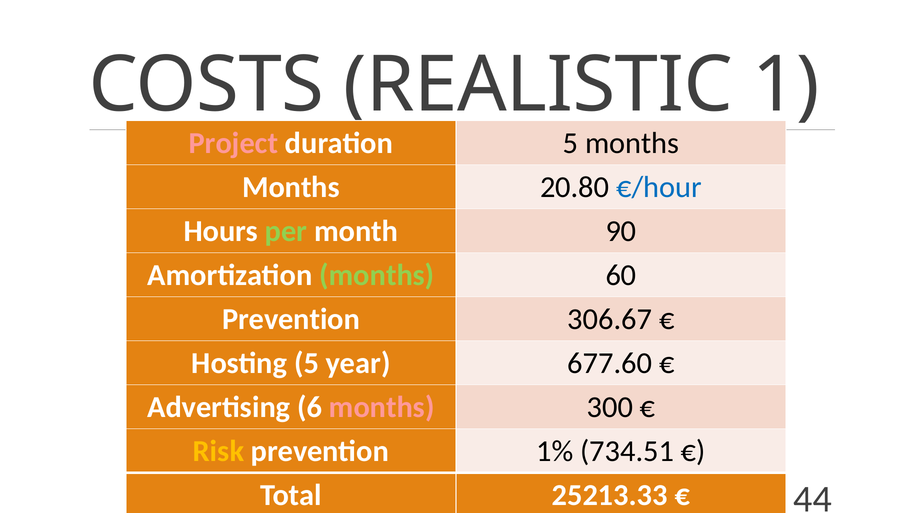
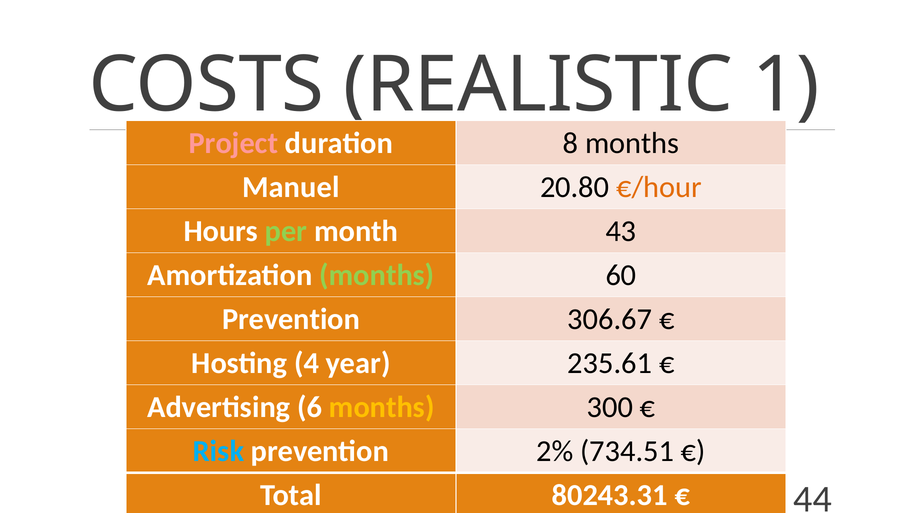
duration 5: 5 -> 8
Months at (291, 187): Months -> Manuel
€/hour colour: blue -> orange
90: 90 -> 43
Hosting 5: 5 -> 4
677.60: 677.60 -> 235.61
months at (382, 407) colour: pink -> yellow
Risk colour: yellow -> light blue
1%: 1% -> 2%
25213.33: 25213.33 -> 80243.31
